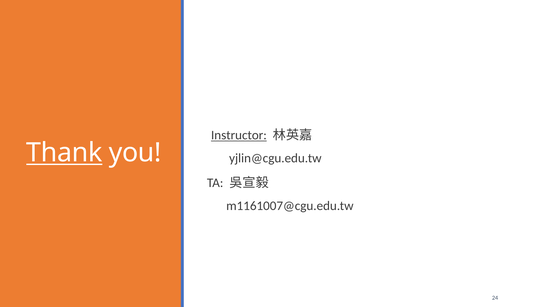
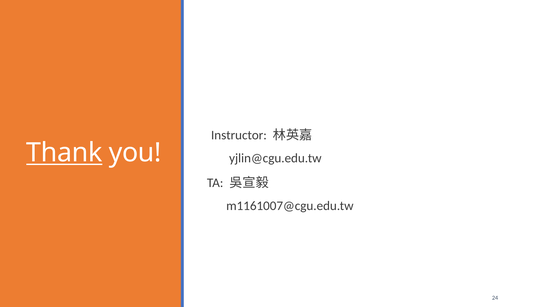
Instructor underline: present -> none
